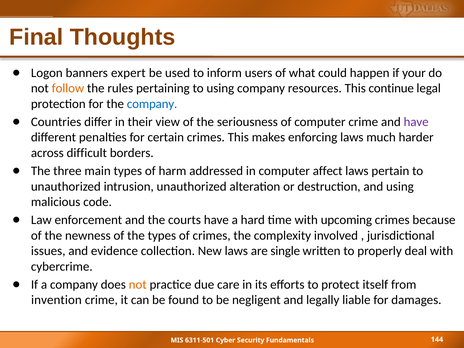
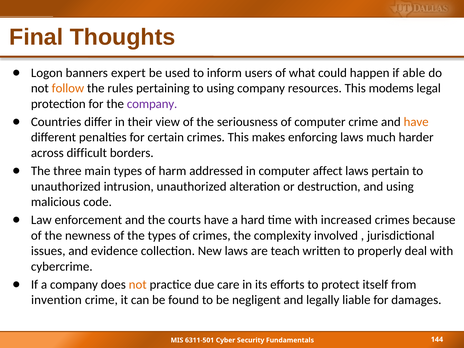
your: your -> able
continue: continue -> modems
company at (152, 104) colour: blue -> purple
have at (416, 122) colour: purple -> orange
upcoming: upcoming -> increased
single: single -> teach
